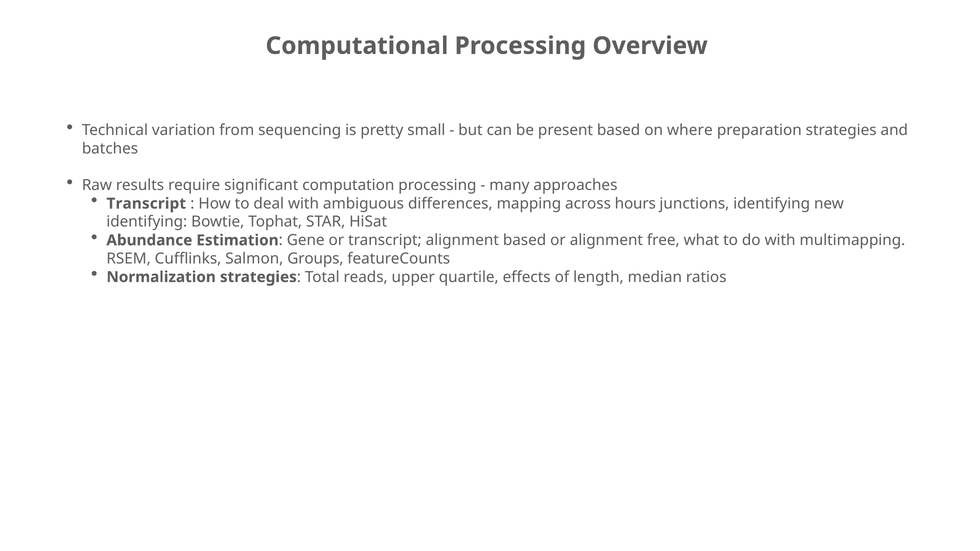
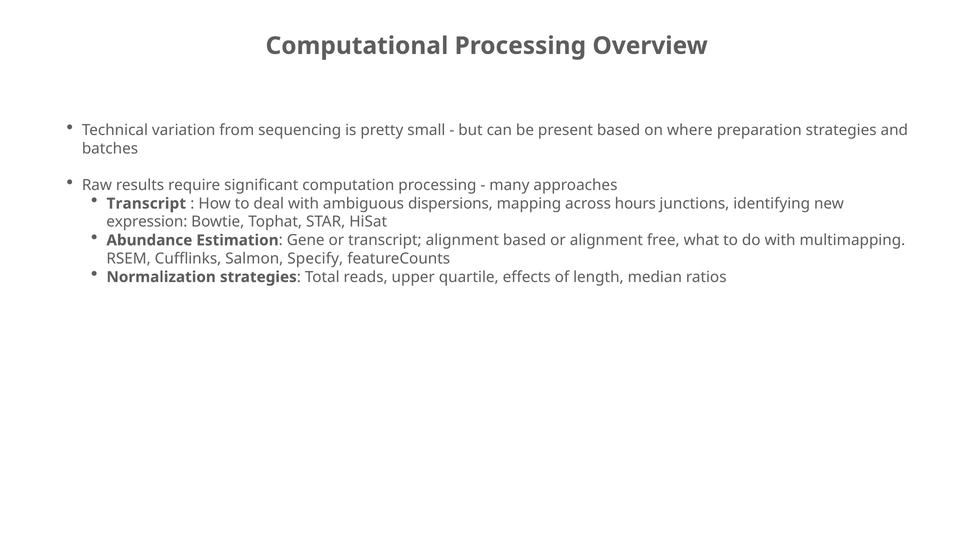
differences: differences -> dispersions
identifying at (147, 222): identifying -> expression
Groups: Groups -> Specify
